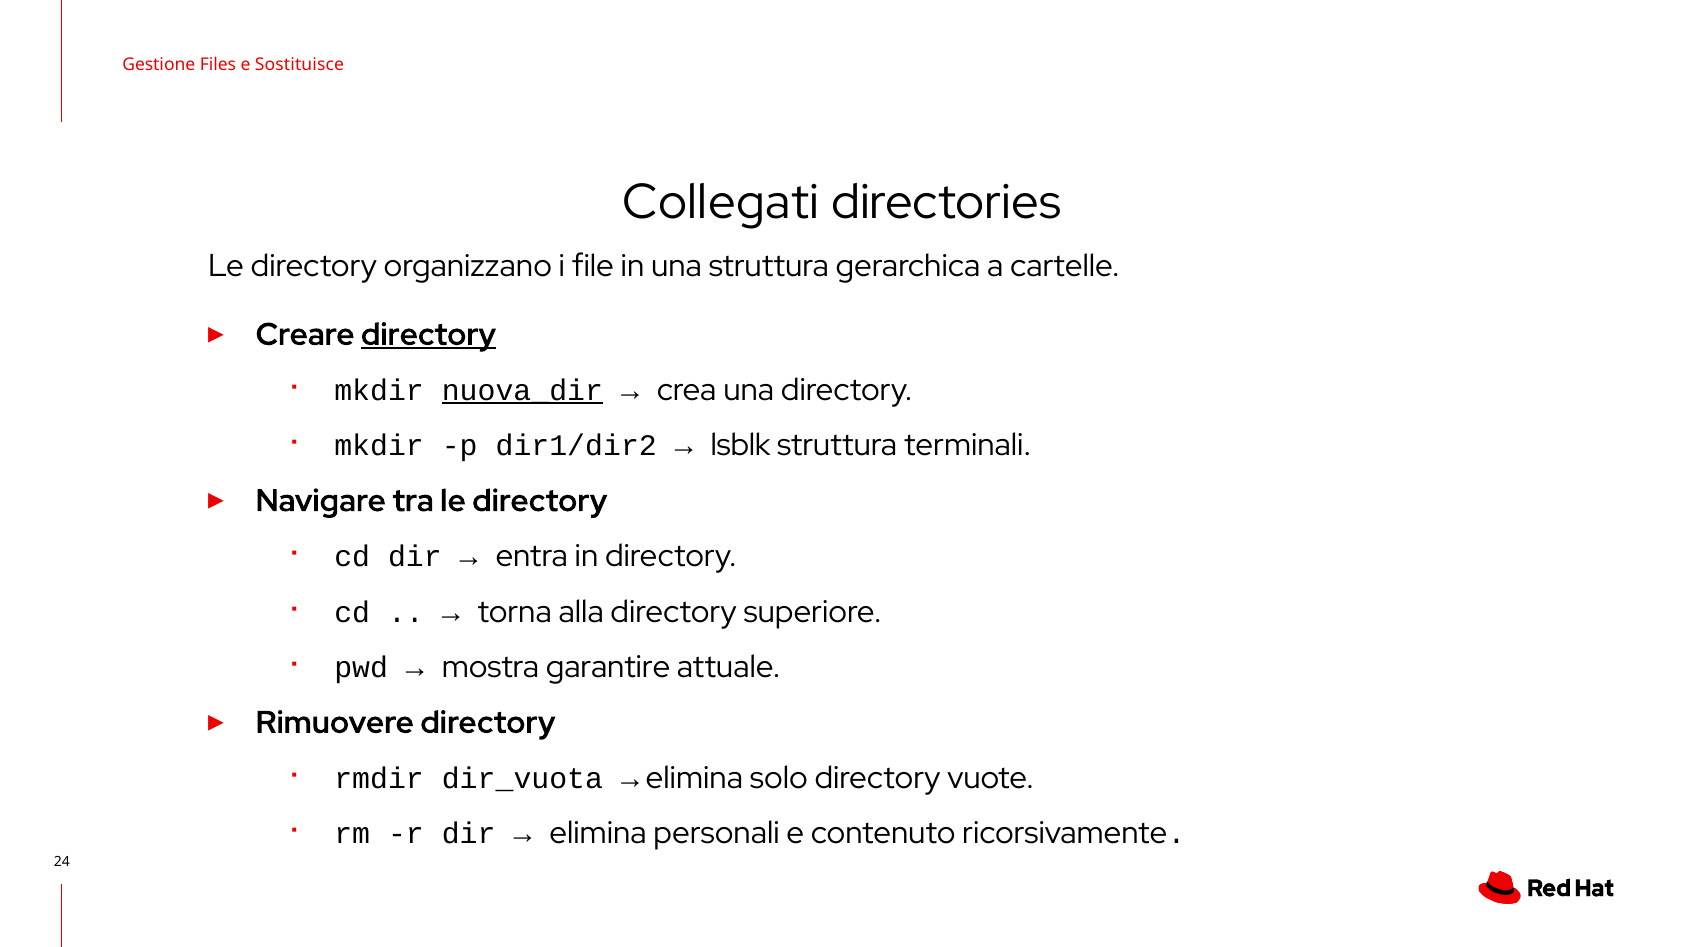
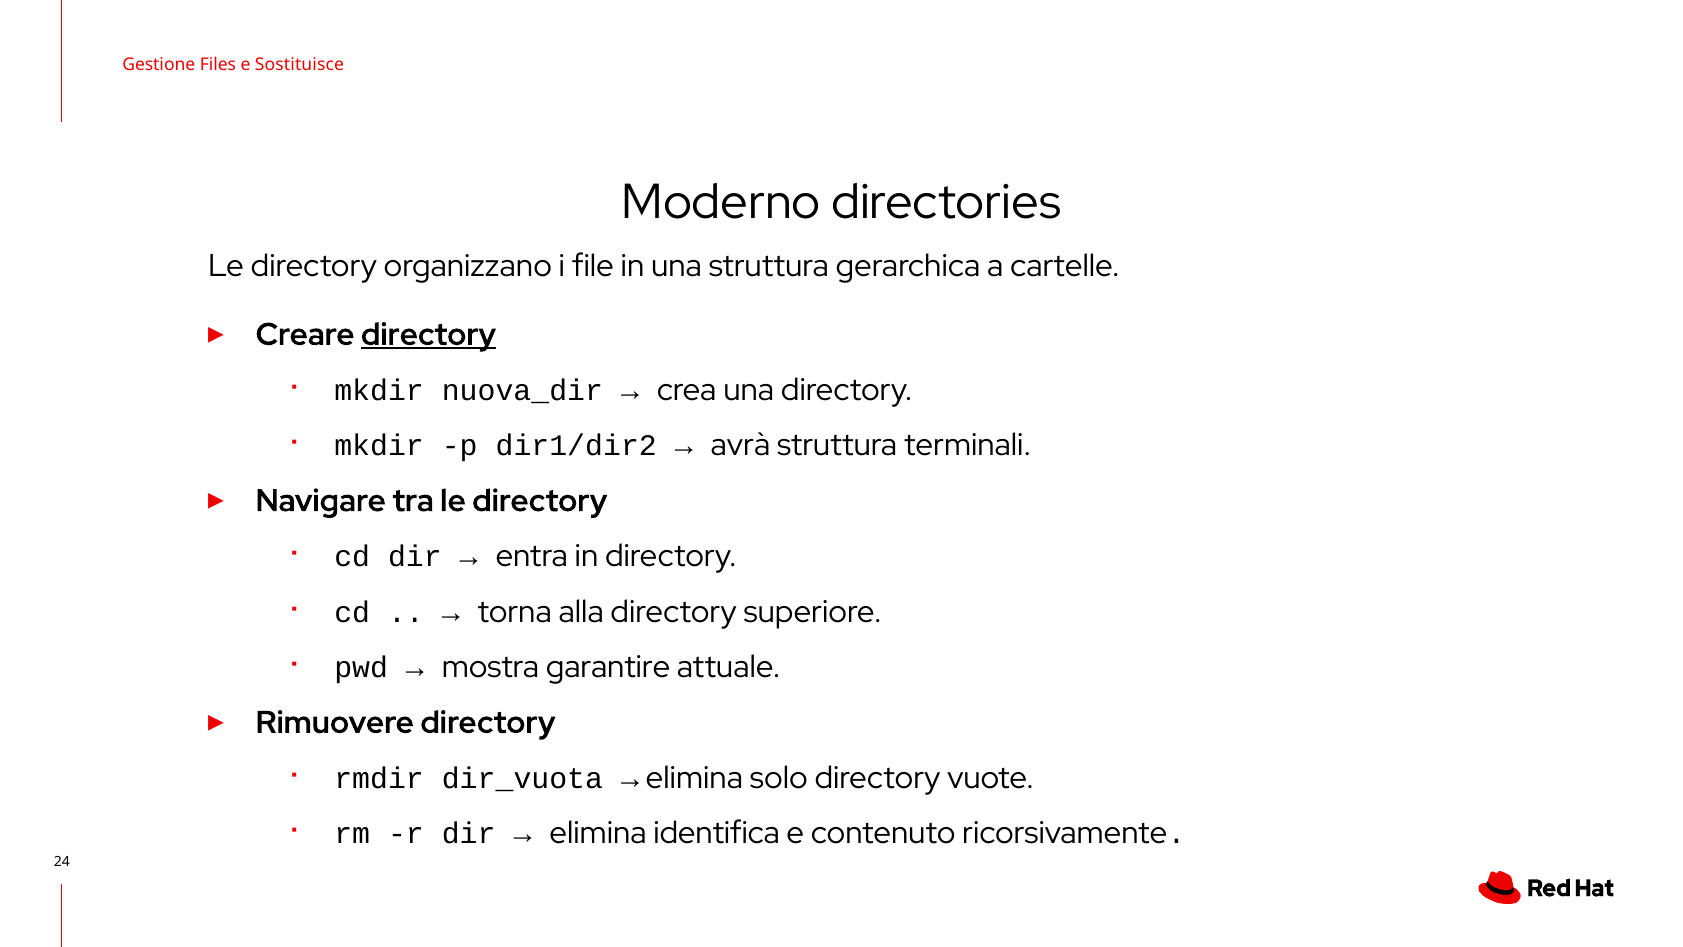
Collegati: Collegati -> Moderno
nuova_dir underline: present -> none
lsblk: lsblk -> avrà
personali: personali -> identifica
